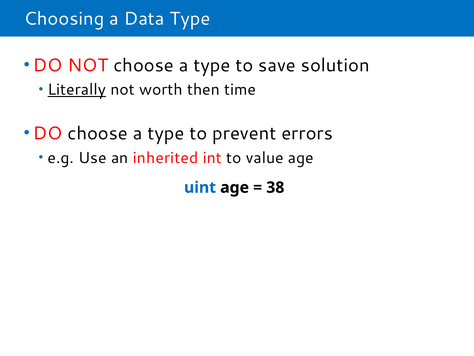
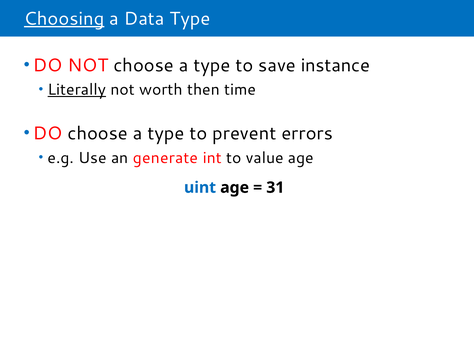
Choosing underline: none -> present
solution: solution -> instance
inherited: inherited -> generate
38: 38 -> 31
